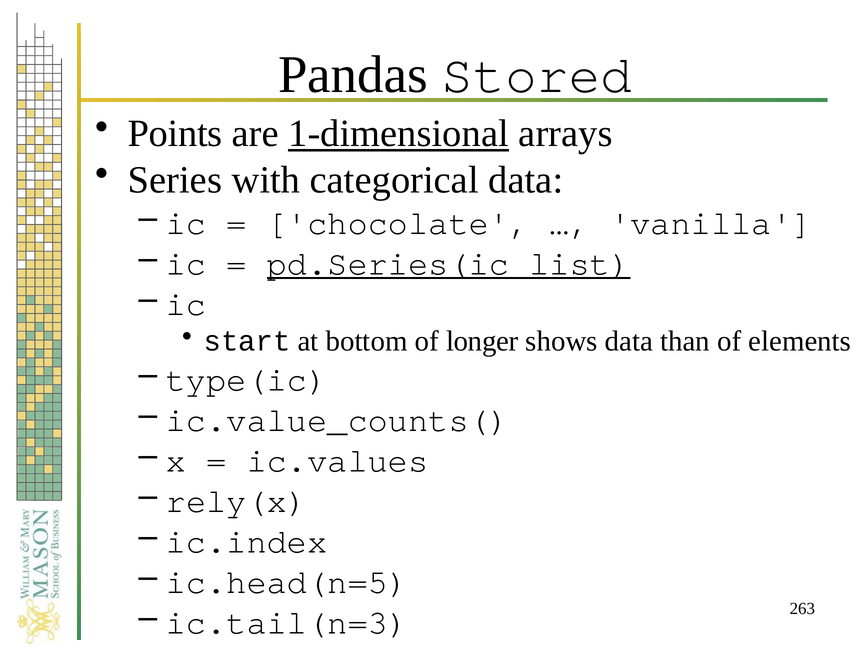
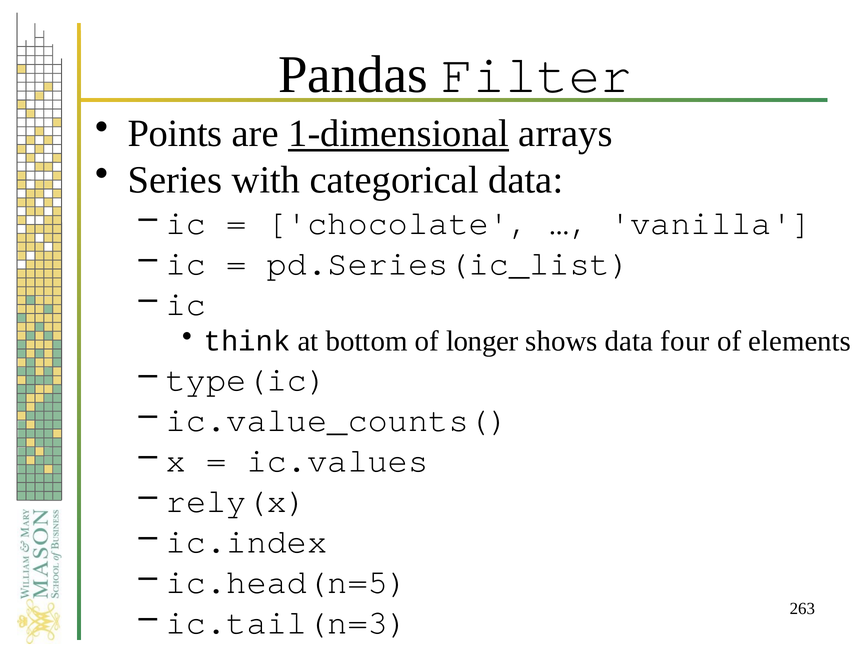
Stored: Stored -> Filter
pd.Series(ic_list underline: present -> none
start: start -> think
than: than -> four
